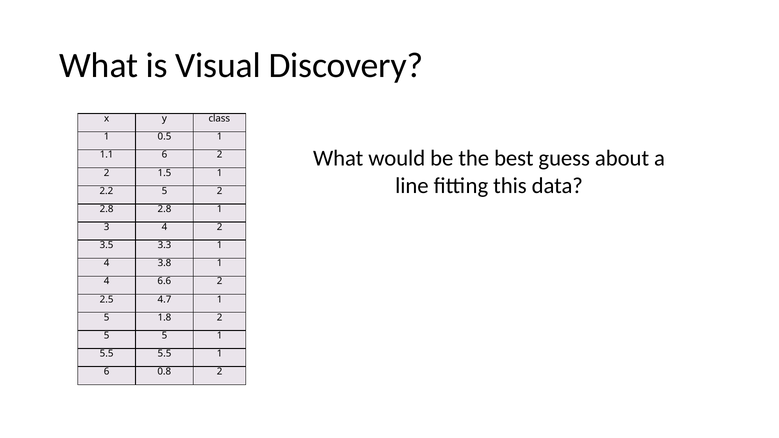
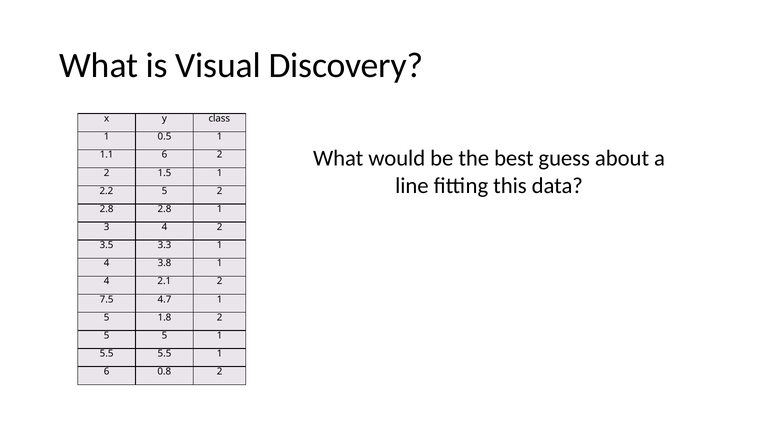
6.6: 6.6 -> 2.1
2.5: 2.5 -> 7.5
